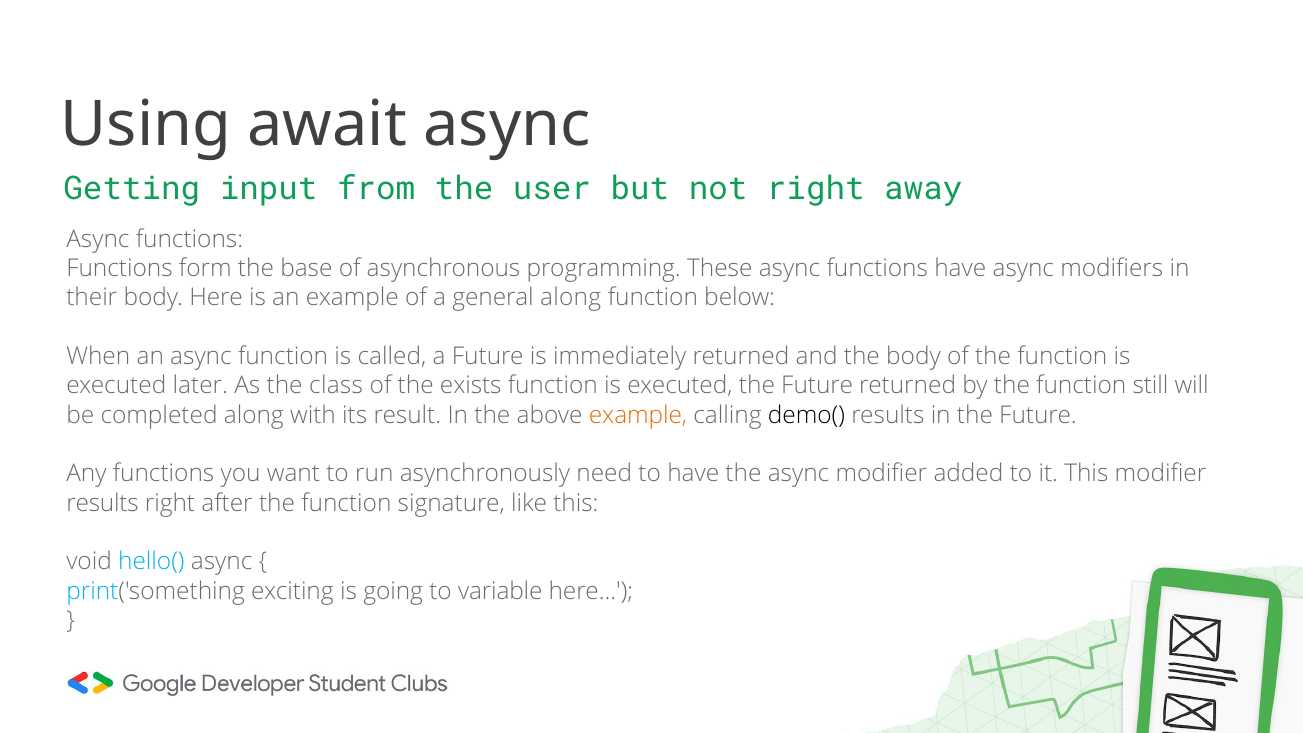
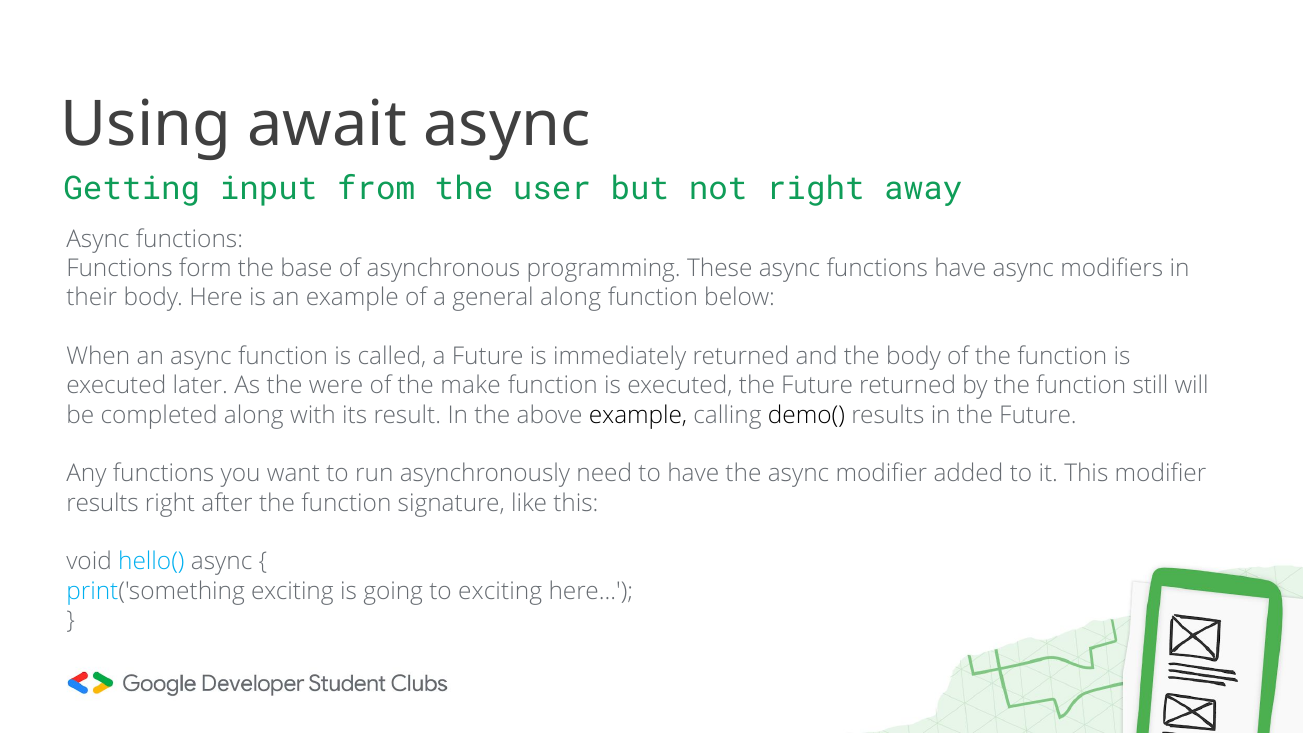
class: class -> were
exists: exists -> make
example at (638, 415) colour: orange -> black
to variable: variable -> exciting
